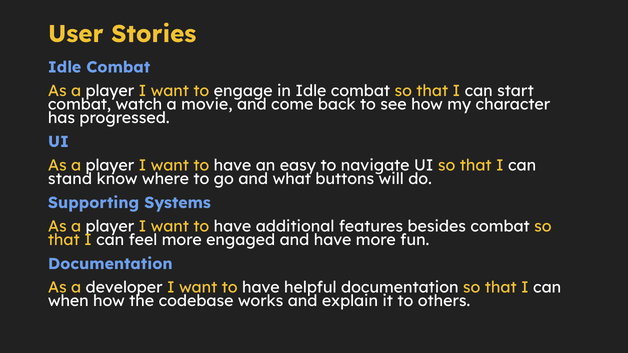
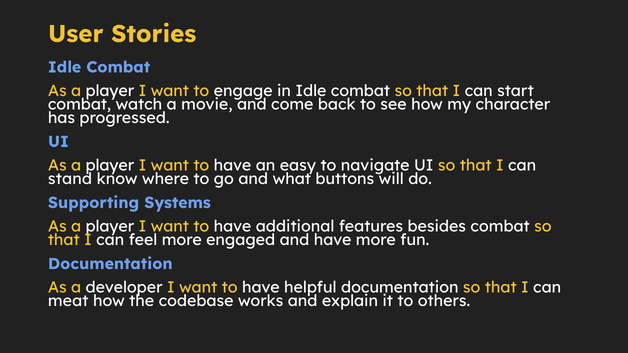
when: when -> meat
